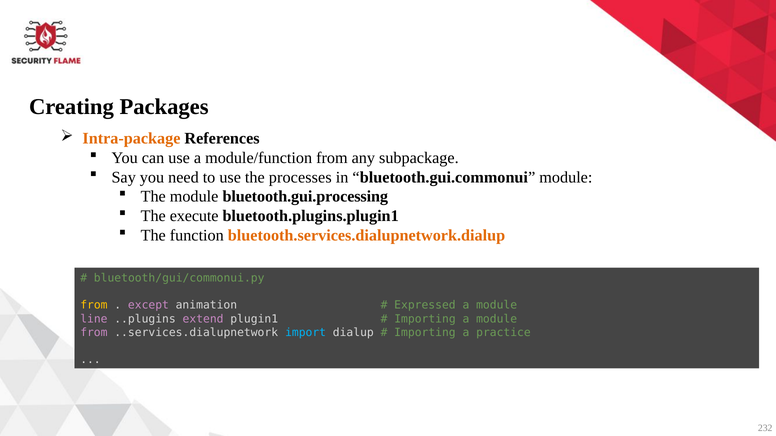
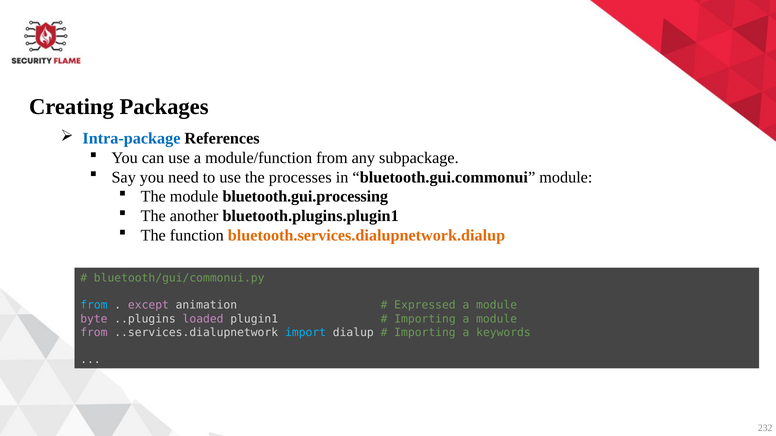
Intra-package colour: orange -> blue
execute: execute -> another
from at (94, 306) colour: yellow -> light blue
line: line -> byte
extend: extend -> loaded
practice: practice -> keywords
